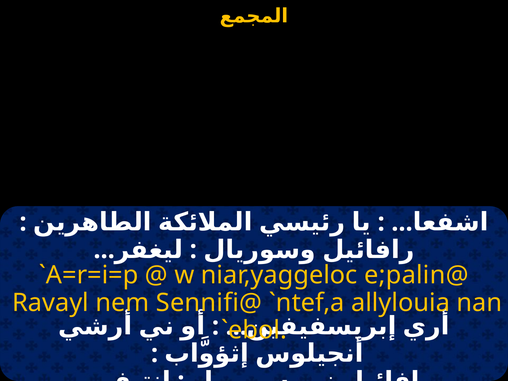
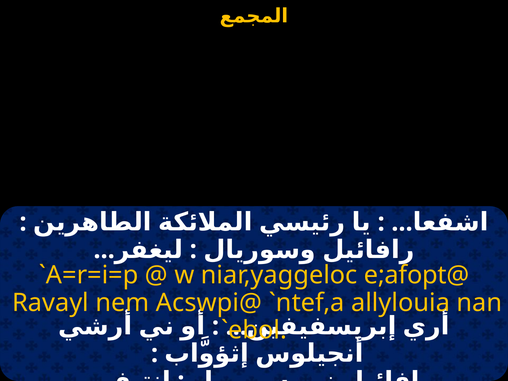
e;palin@: e;palin@ -> e;afopt@
Sennifi@: Sennifi@ -> Acswpi@
